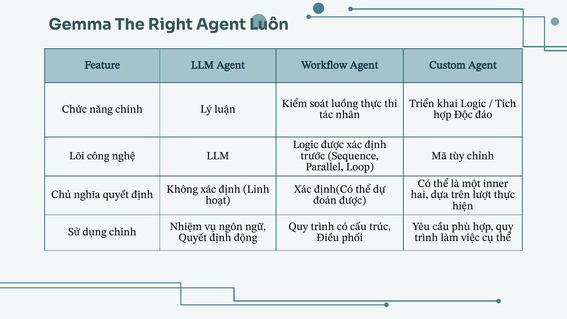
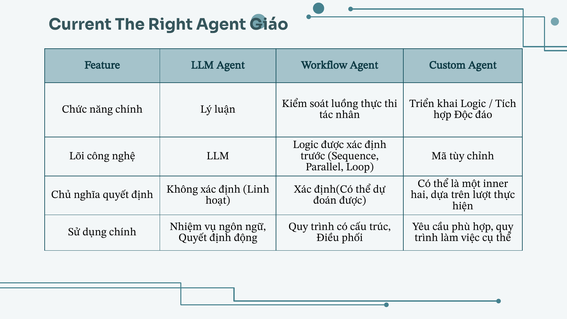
Gemma: Gemma -> Current
Luôn: Luôn -> Giáo
